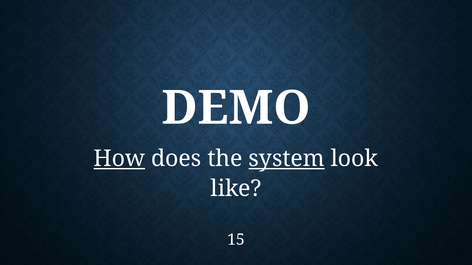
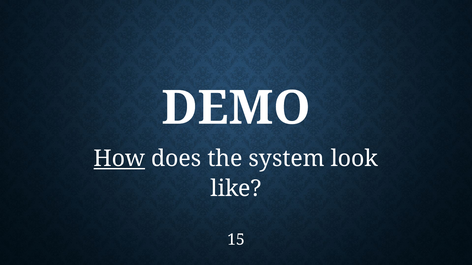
system underline: present -> none
